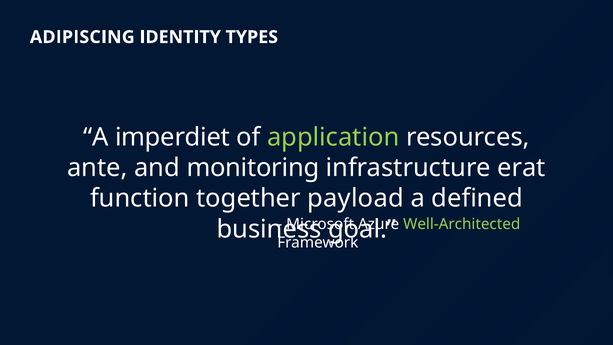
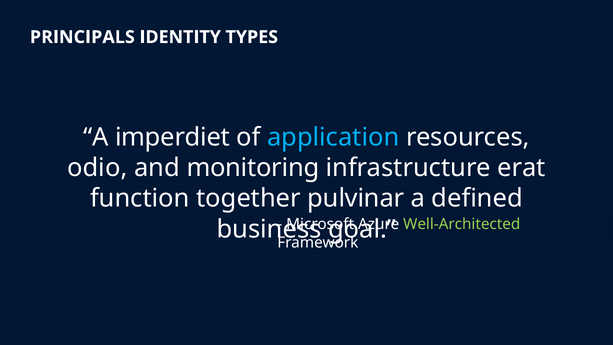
ADIPISCING: ADIPISCING -> PRINCIPALS
application colour: light green -> light blue
ante: ante -> odio
payload: payload -> pulvinar
